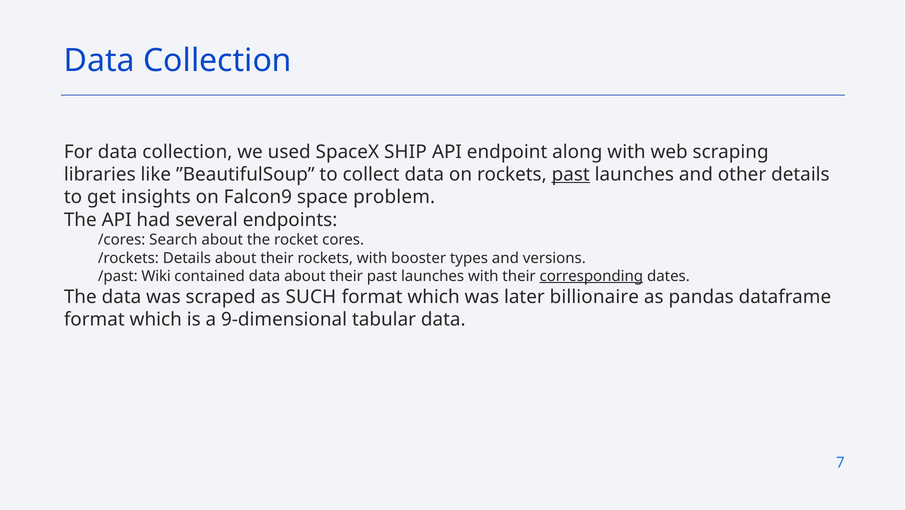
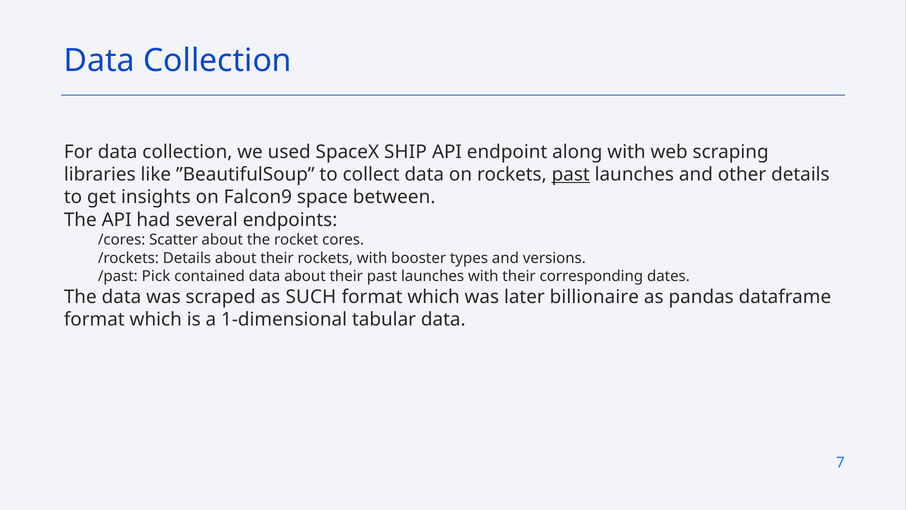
problem: problem -> between
Search: Search -> Scatter
Wiki: Wiki -> Pick
corresponding underline: present -> none
9-dimensional: 9-dimensional -> 1-dimensional
